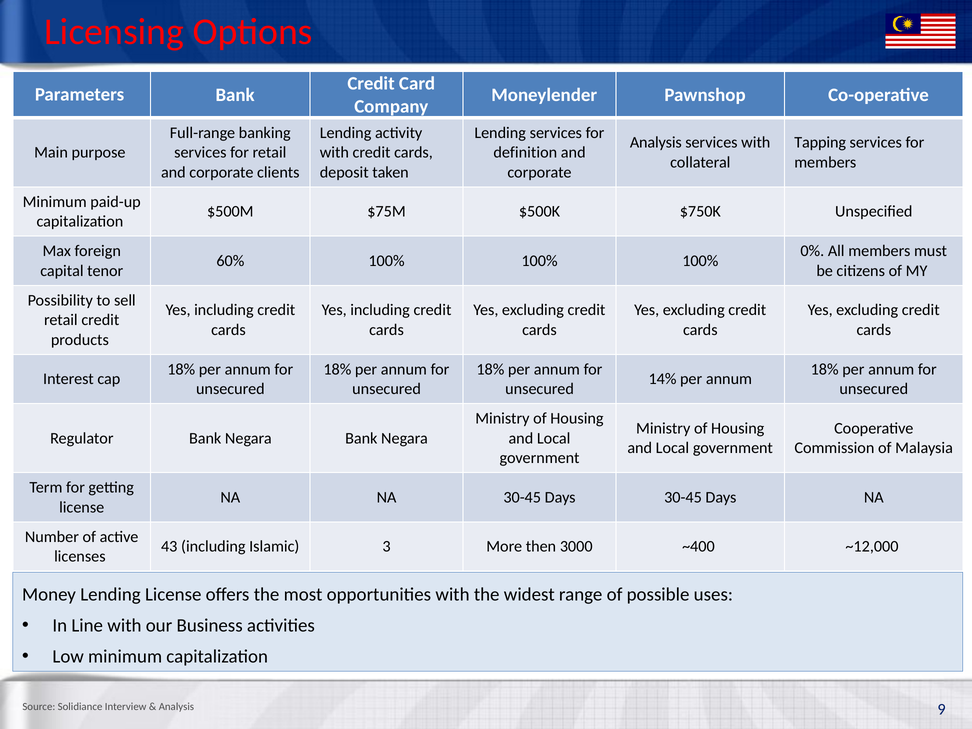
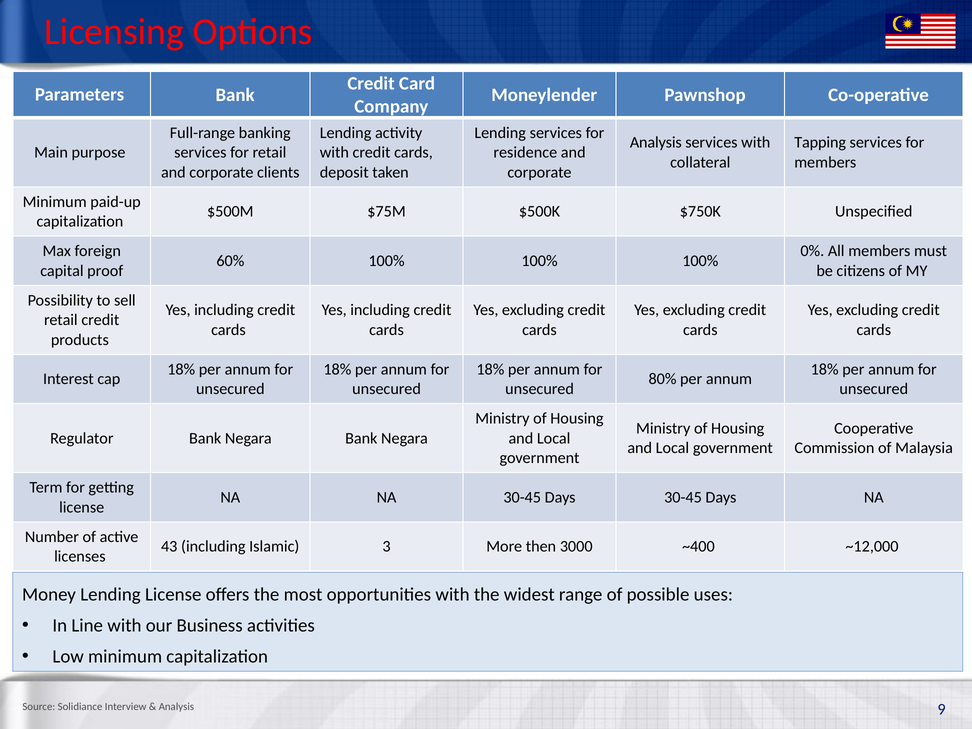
definition: definition -> residence
tenor: tenor -> proof
14%: 14% -> 80%
